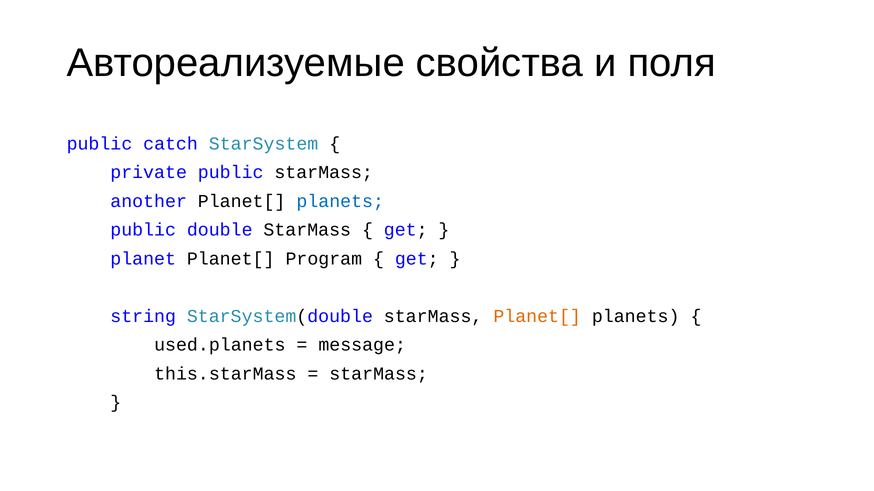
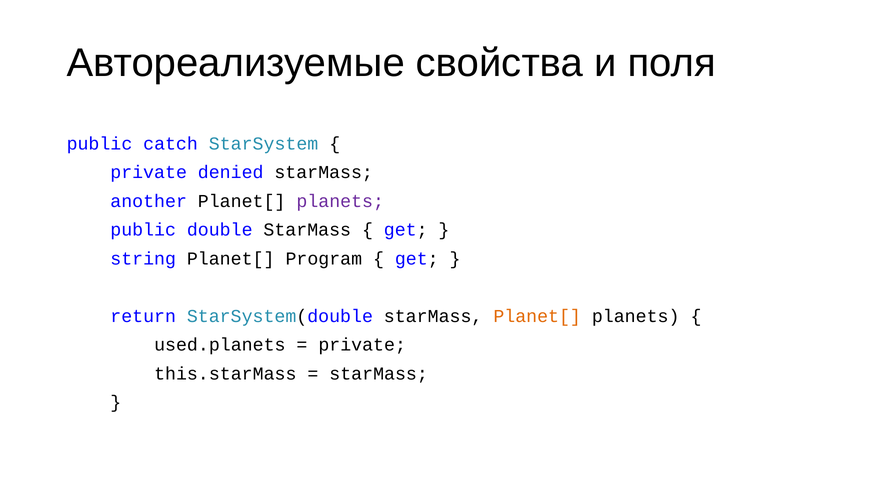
private public: public -> denied
planets at (340, 201) colour: blue -> purple
planet: planet -> string
string: string -> return
message at (362, 345): message -> private
